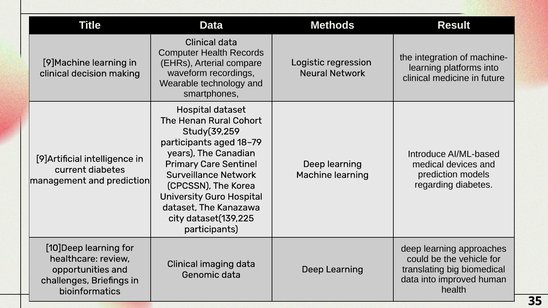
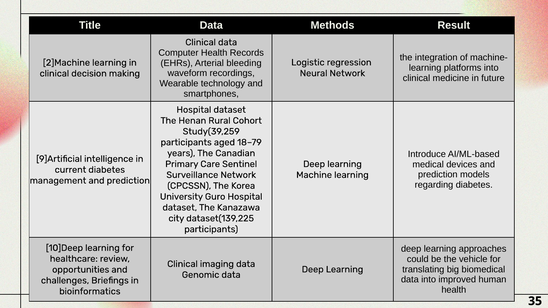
compare: compare -> bleeding
9]Machine: 9]Machine -> 2]Machine
